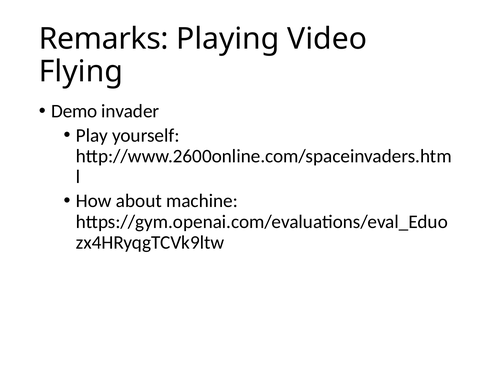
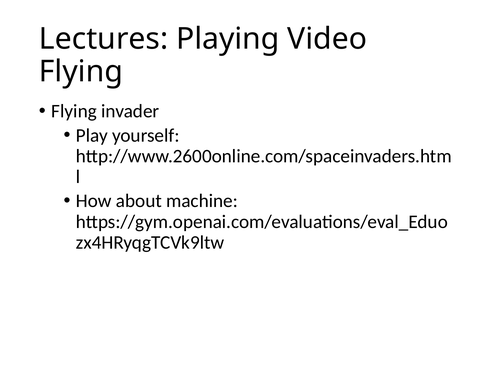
Remarks: Remarks -> Lectures
Demo at (74, 111): Demo -> Flying
